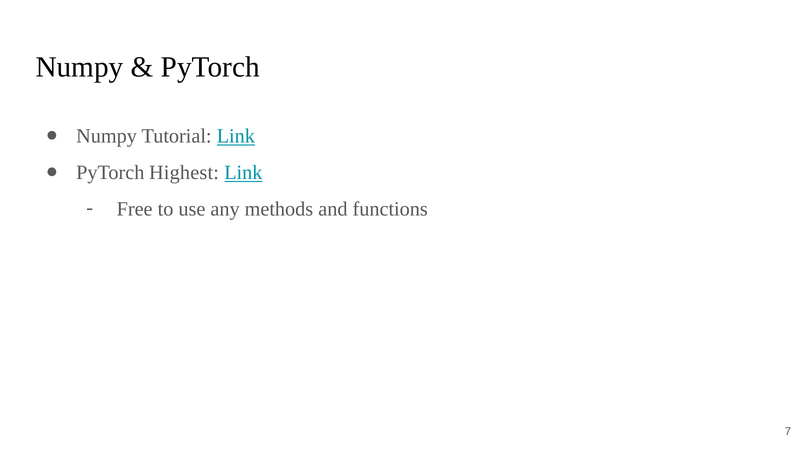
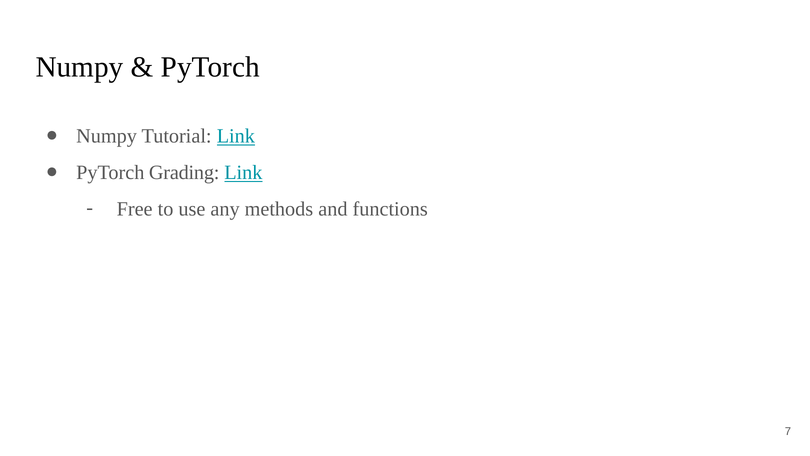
Highest: Highest -> Grading
